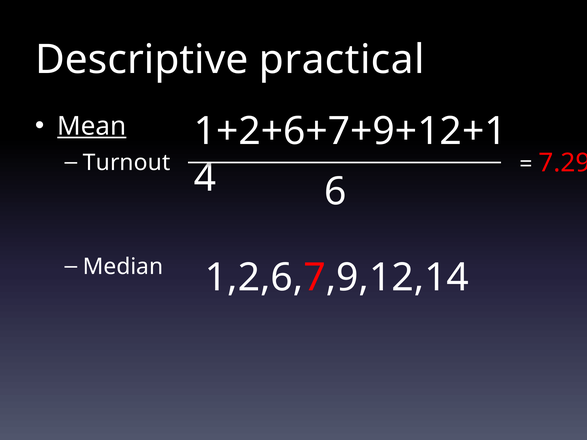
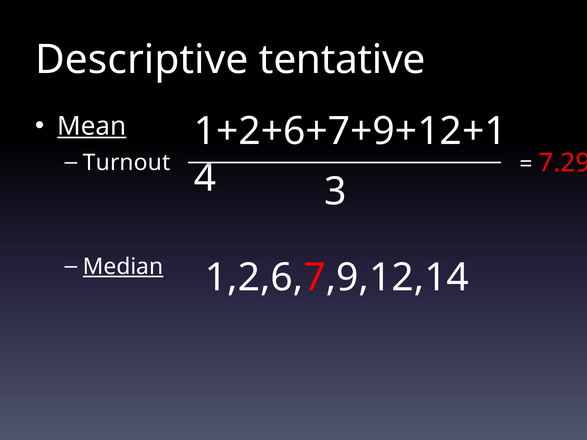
practical: practical -> tentative
6: 6 -> 3
Median underline: none -> present
